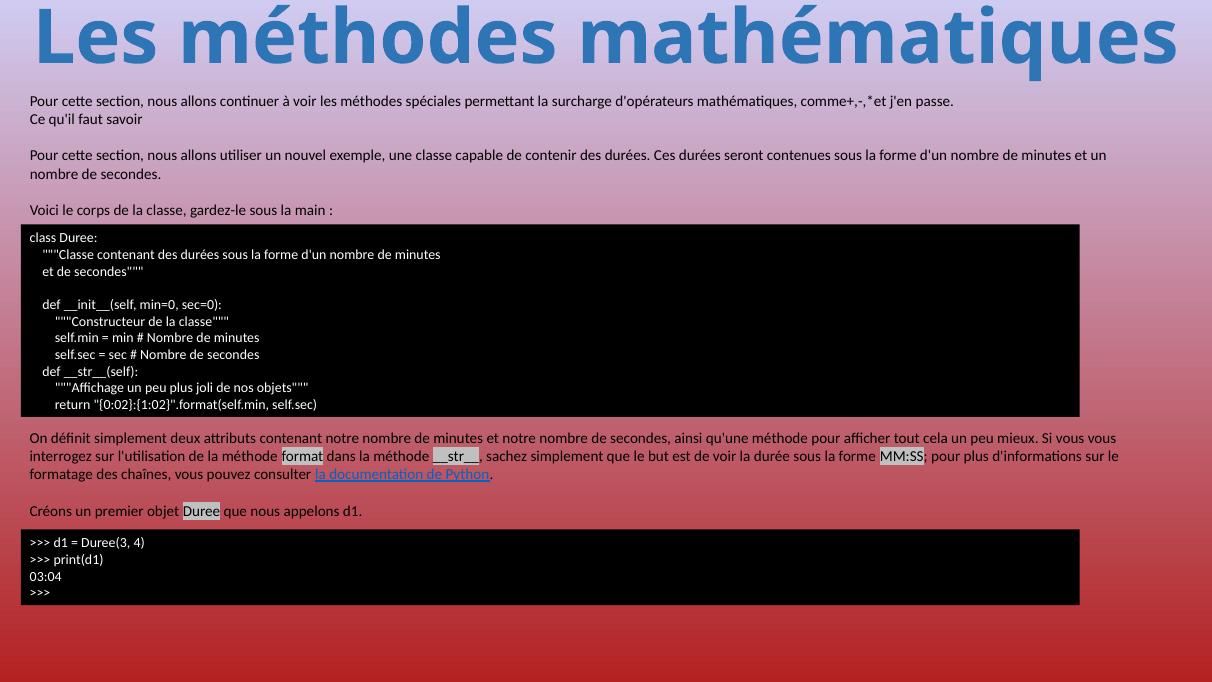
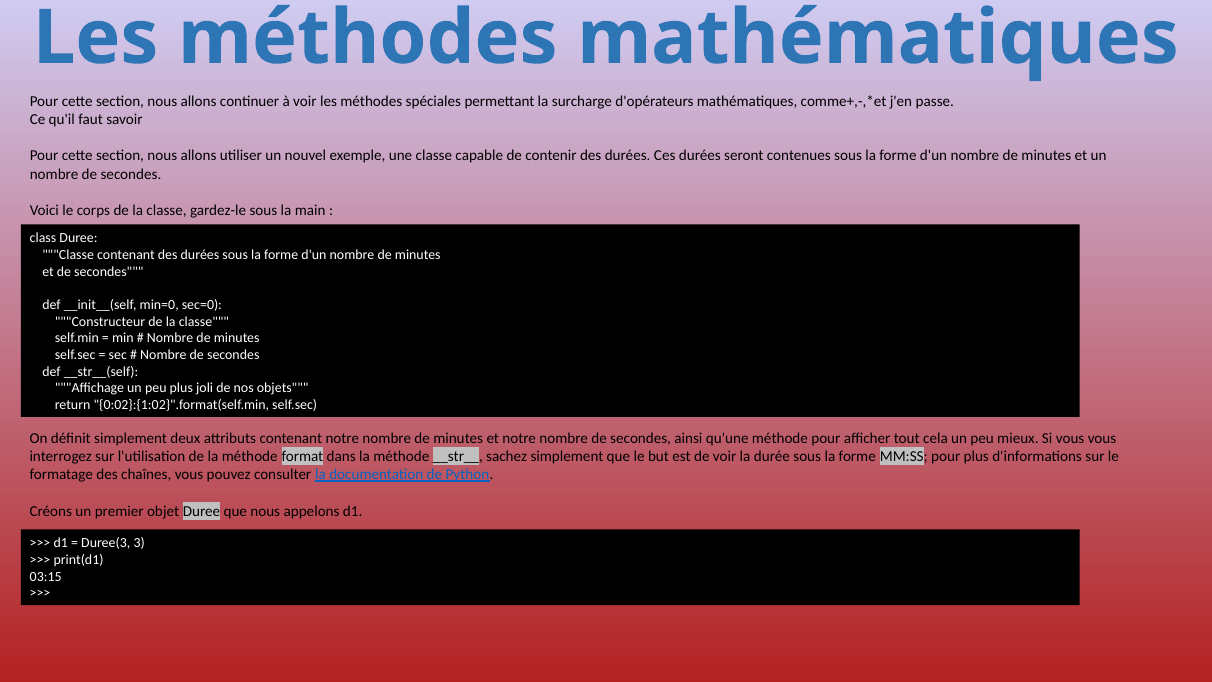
4: 4 -> 3
03:04: 03:04 -> 03:15
